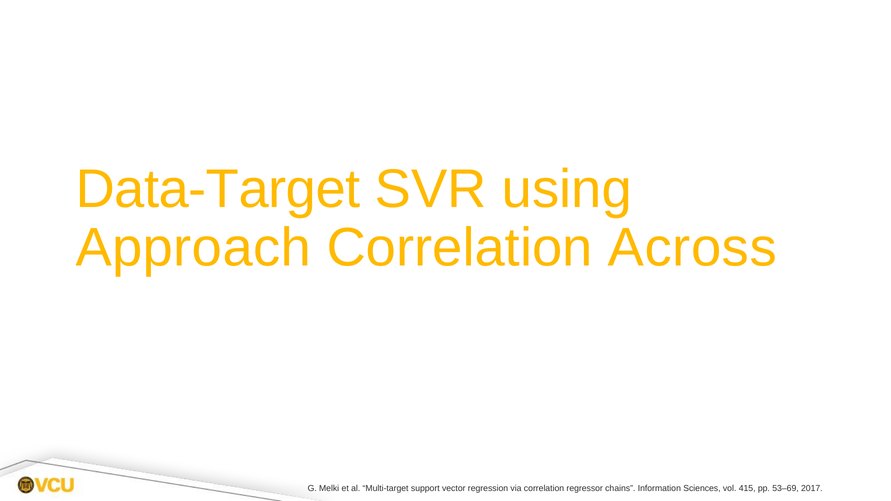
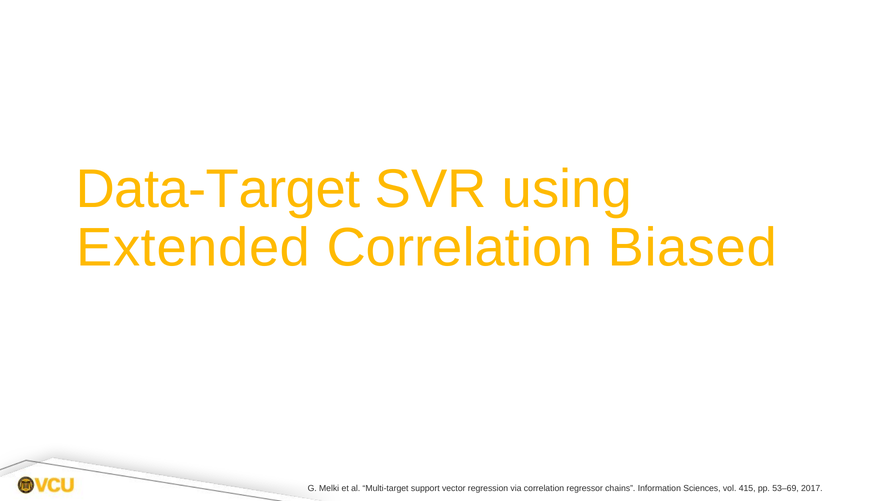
Approach: Approach -> Extended
Across: Across -> Biased
